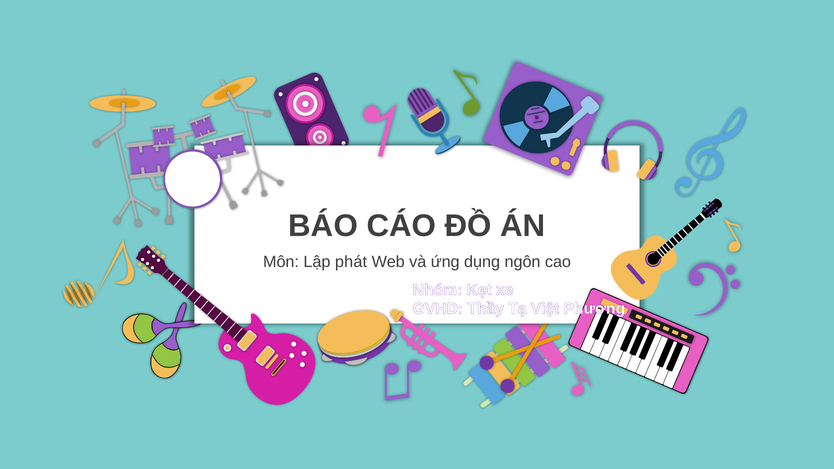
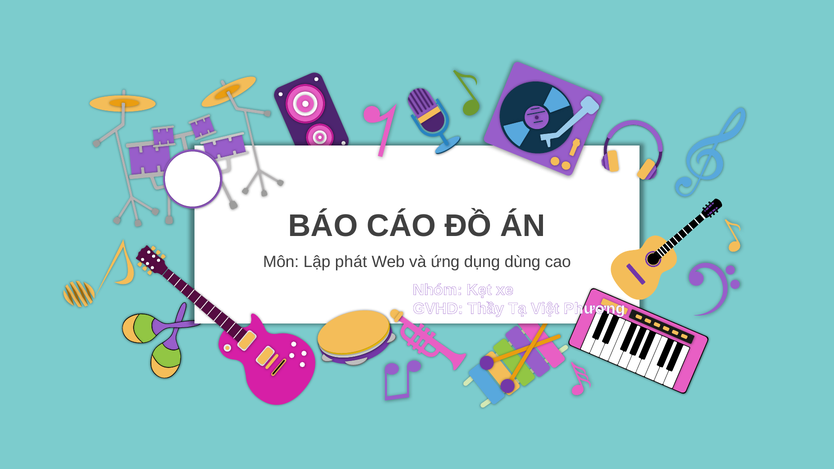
ngôn: ngôn -> dùng
